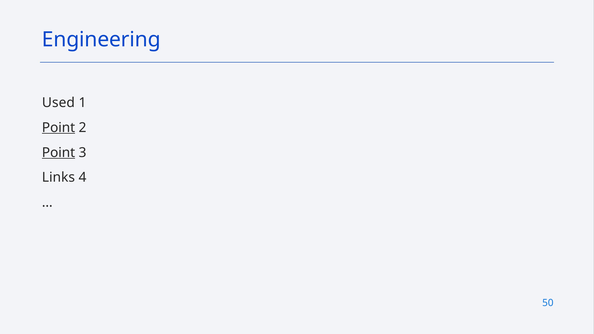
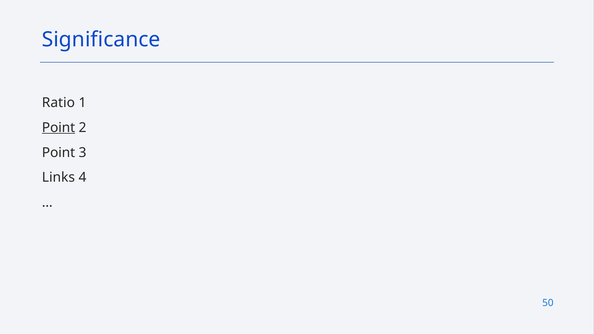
Engineering: Engineering -> Significance
Used: Used -> Ratio
Point at (58, 153) underline: present -> none
